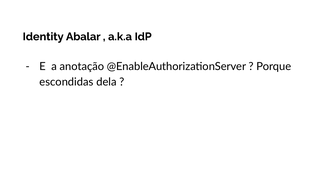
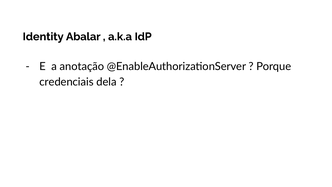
escondidas: escondidas -> credenciais
